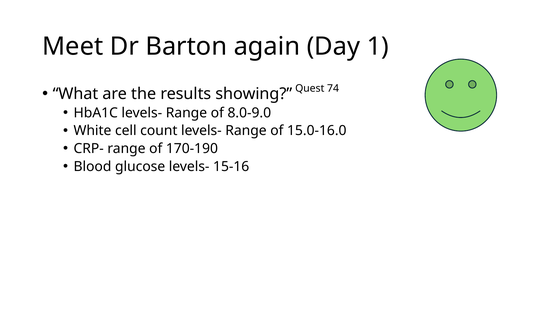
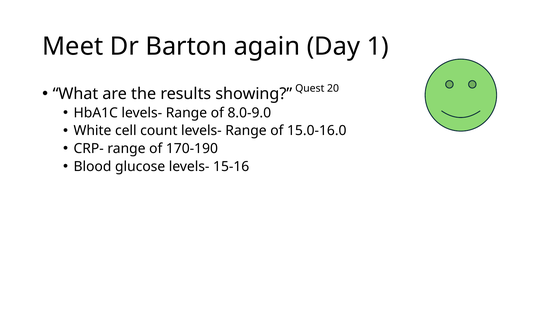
74: 74 -> 20
